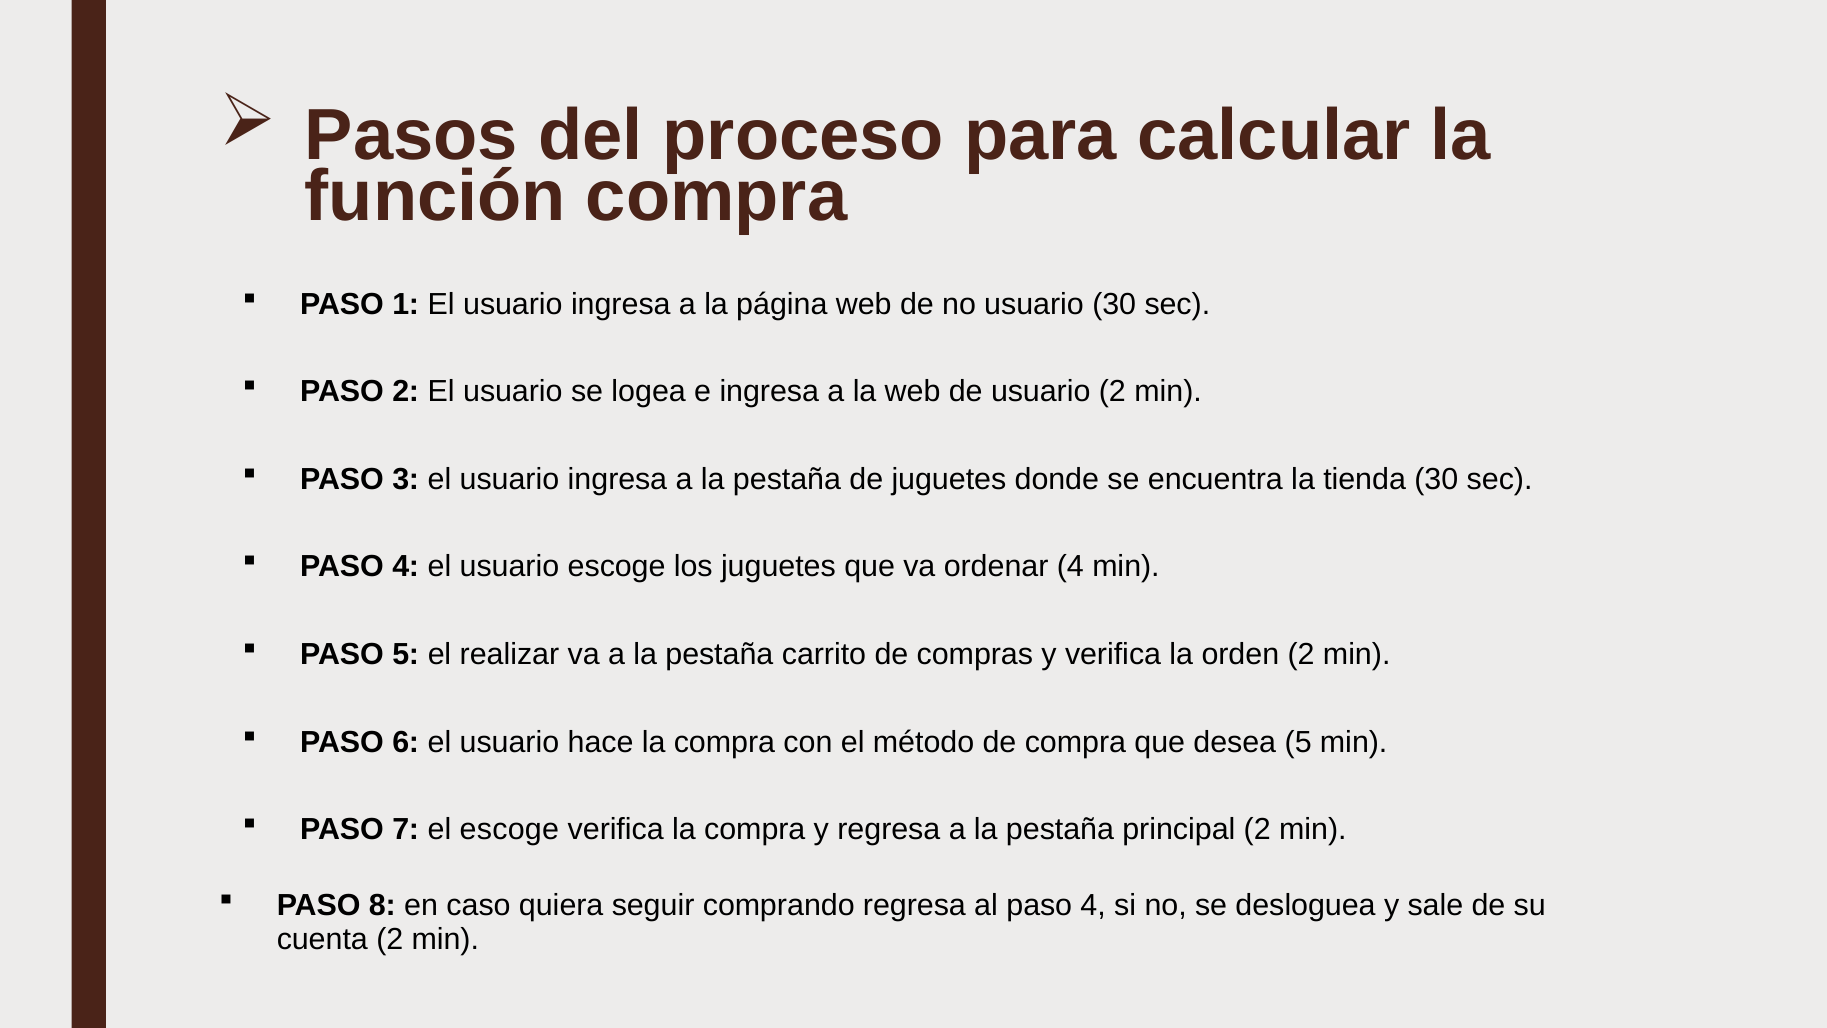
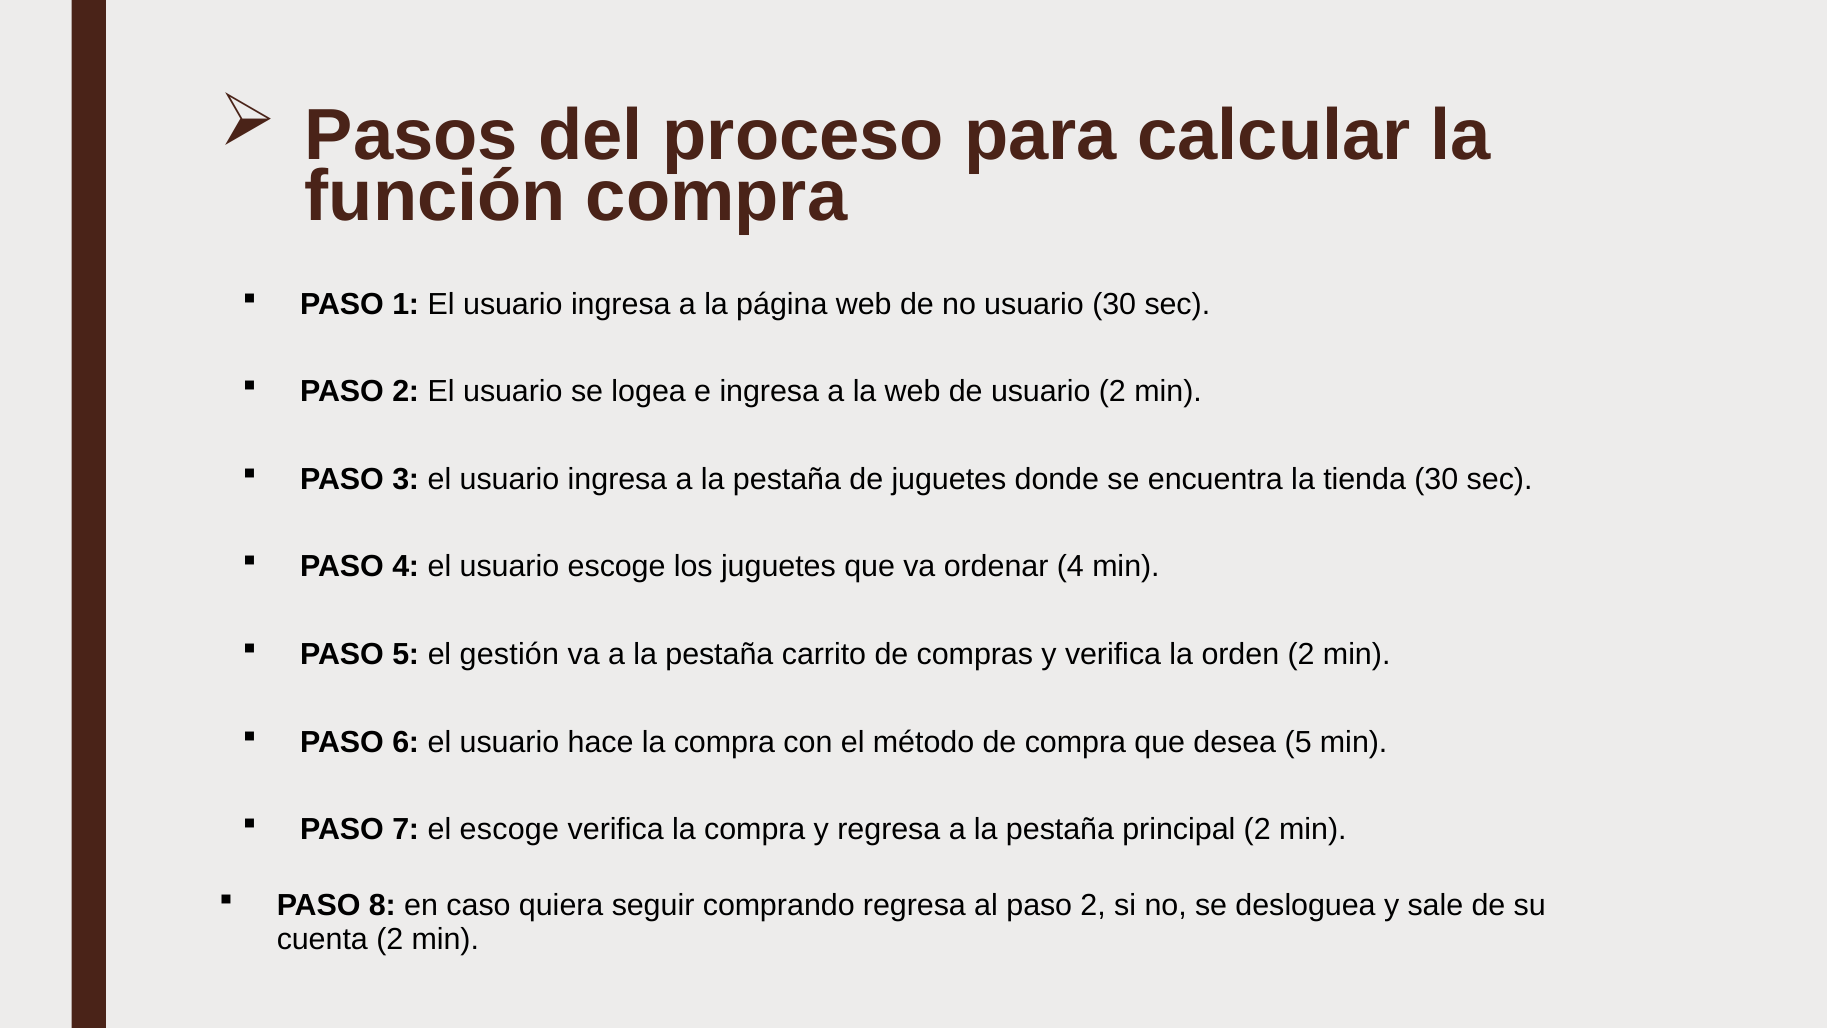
realizar: realizar -> gestión
al paso 4: 4 -> 2
